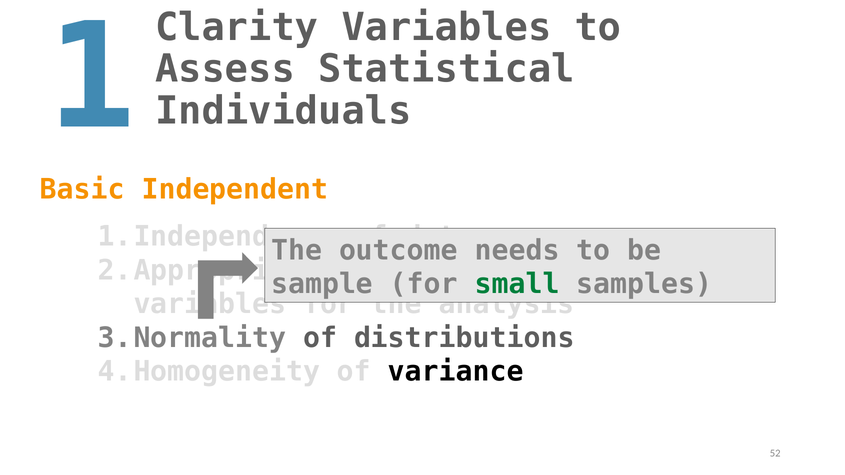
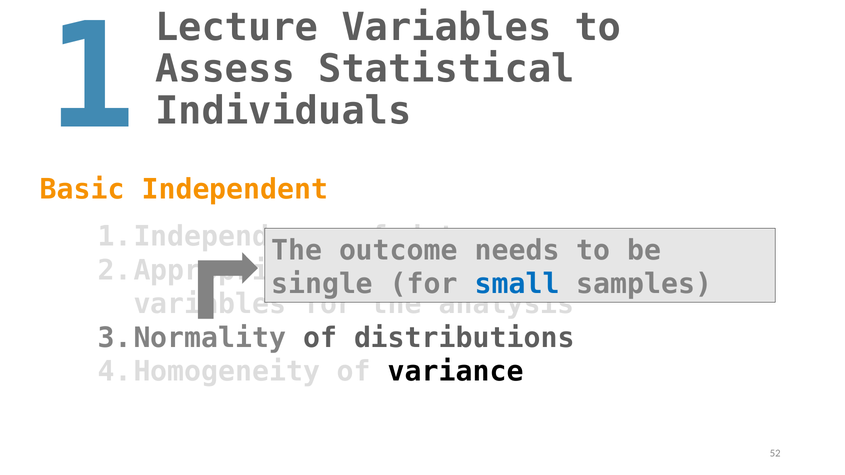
Clarity: Clarity -> Lecture
sample: sample -> single
small colour: green -> blue
